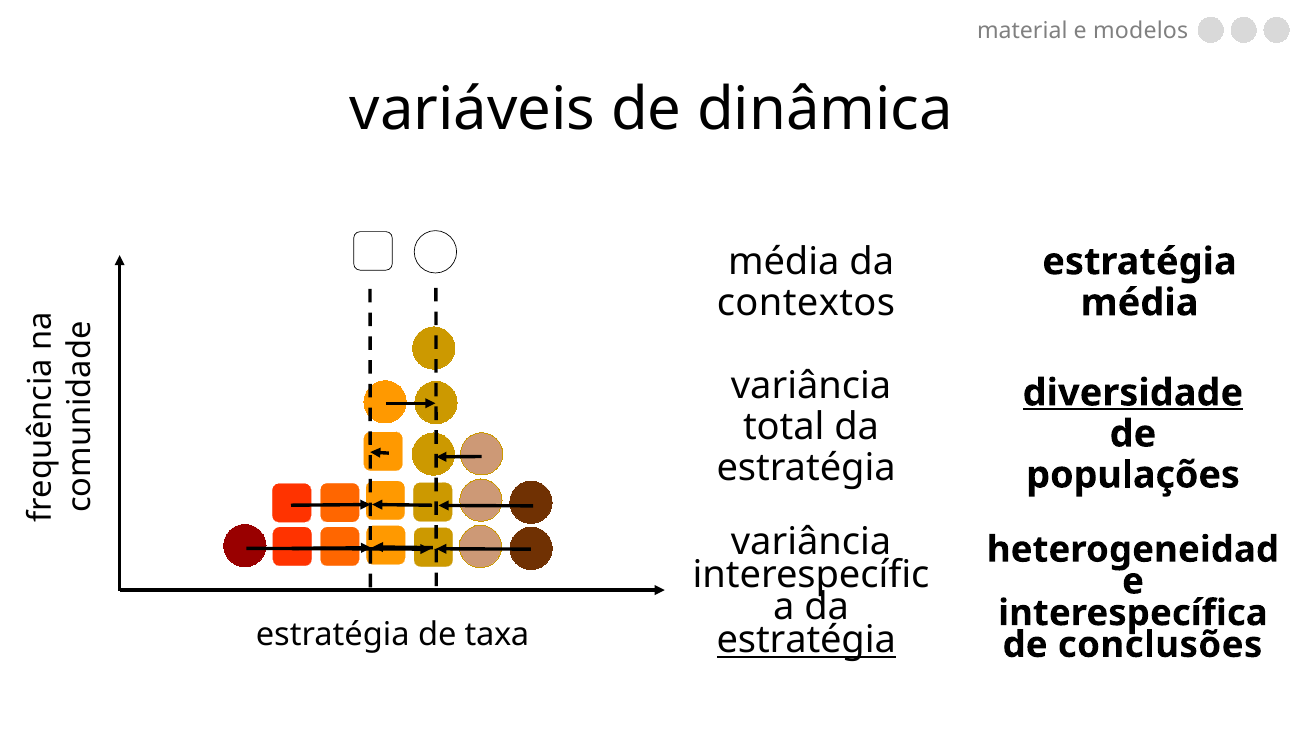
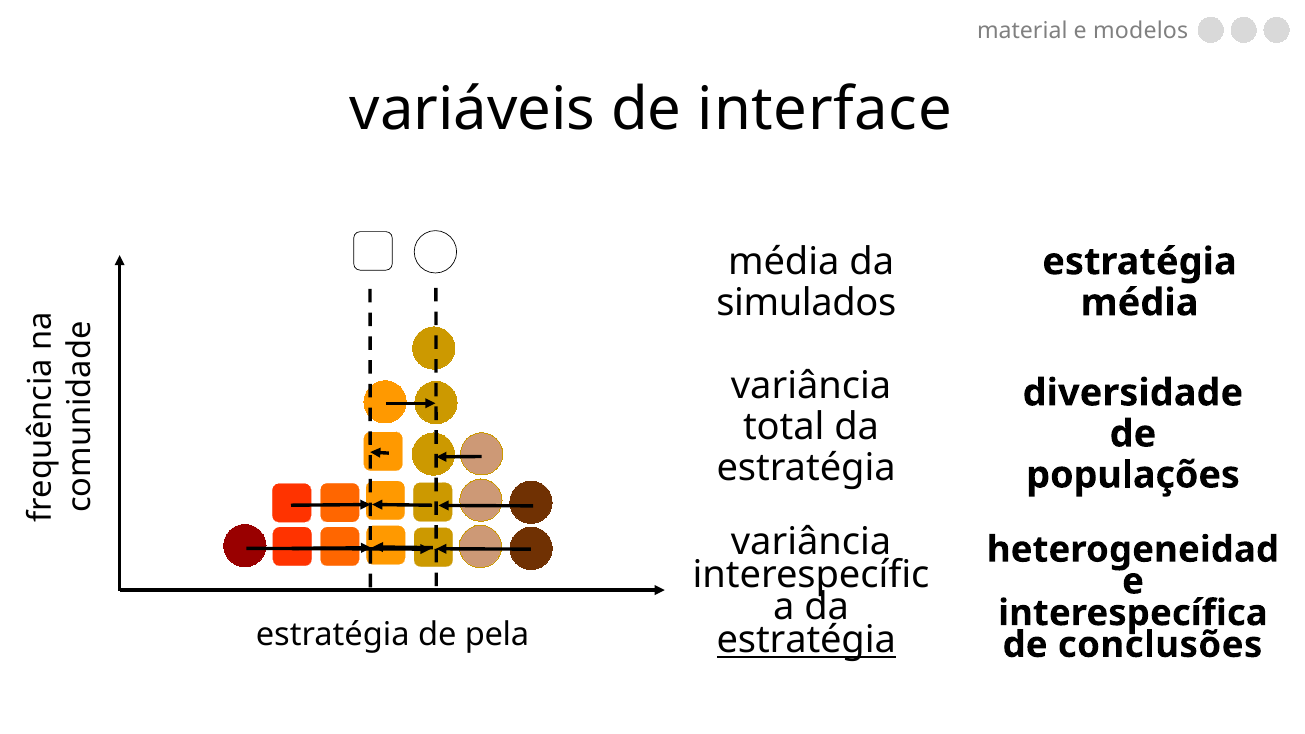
dinâmica: dinâmica -> interface
contextos: contextos -> simulados
diversidade underline: present -> none
taxa: taxa -> pela
